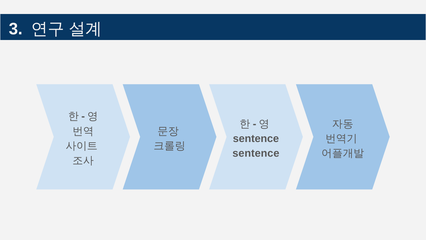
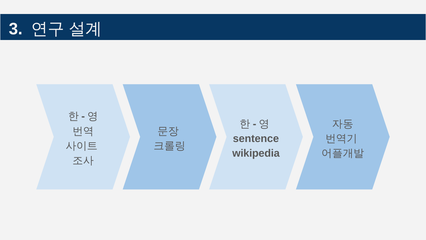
sentence at (256, 153): sentence -> wikipedia
